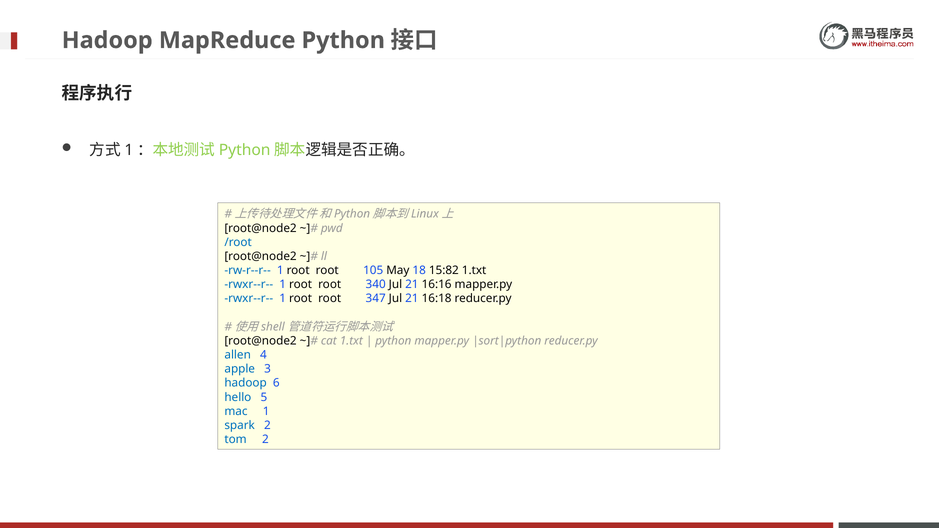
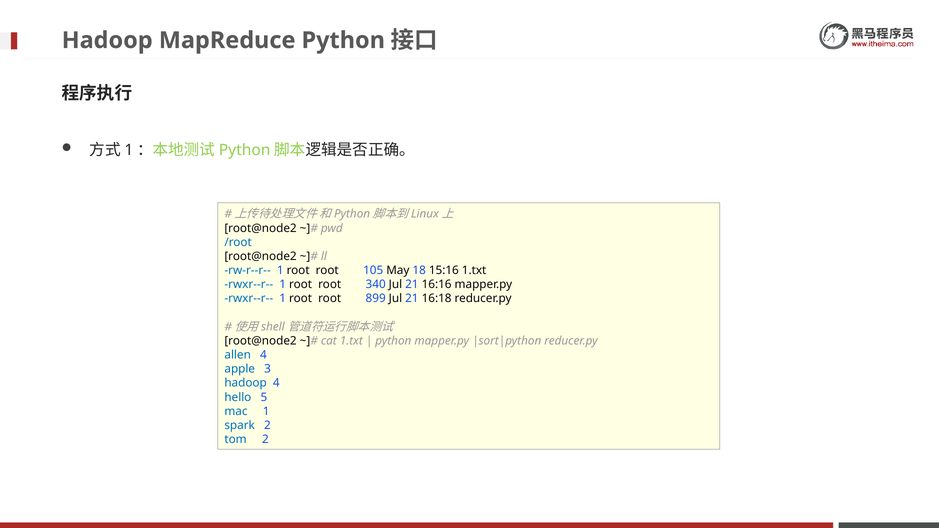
15:82: 15:82 -> 15:16
347: 347 -> 899
hadoop 6: 6 -> 4
